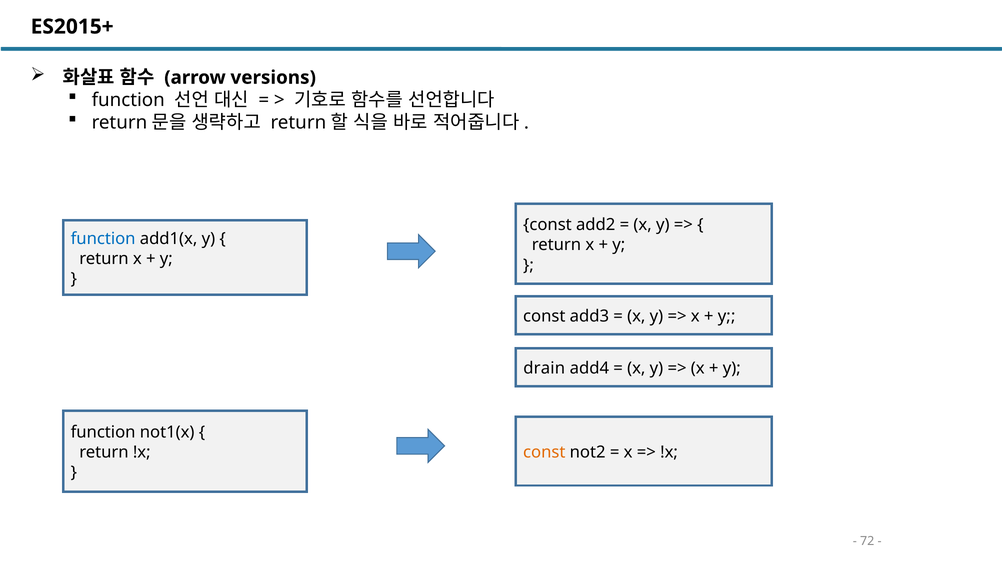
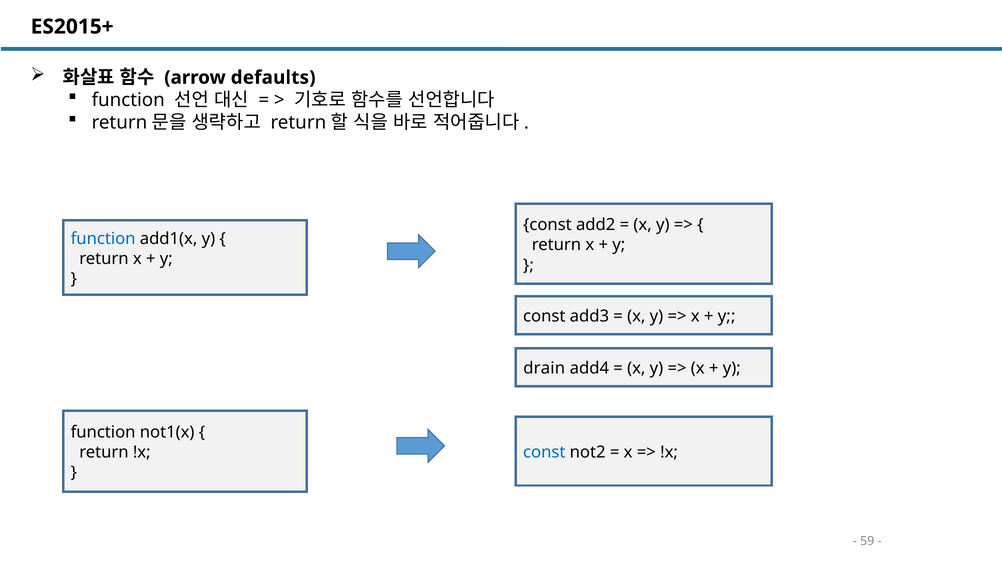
versions: versions -> defaults
const at (544, 452) colour: orange -> blue
72: 72 -> 59
